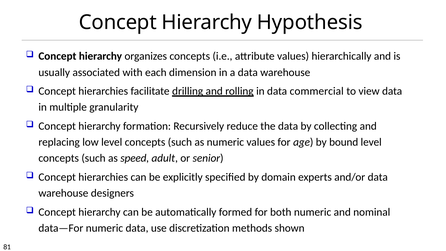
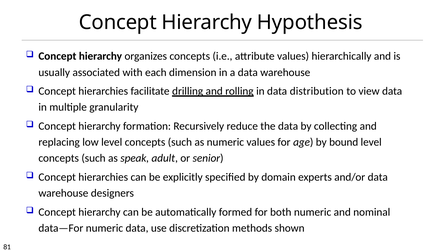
commercial: commercial -> distribution
speed: speed -> speak
